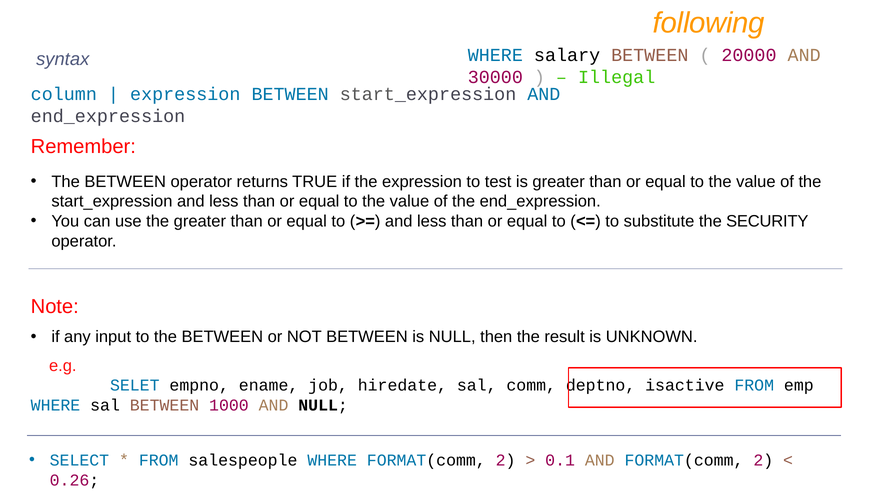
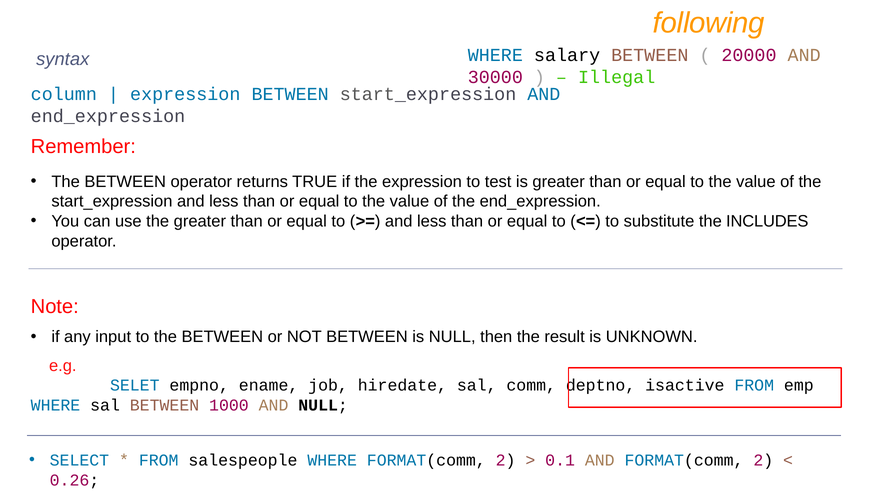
SECURITY: SECURITY -> INCLUDES
